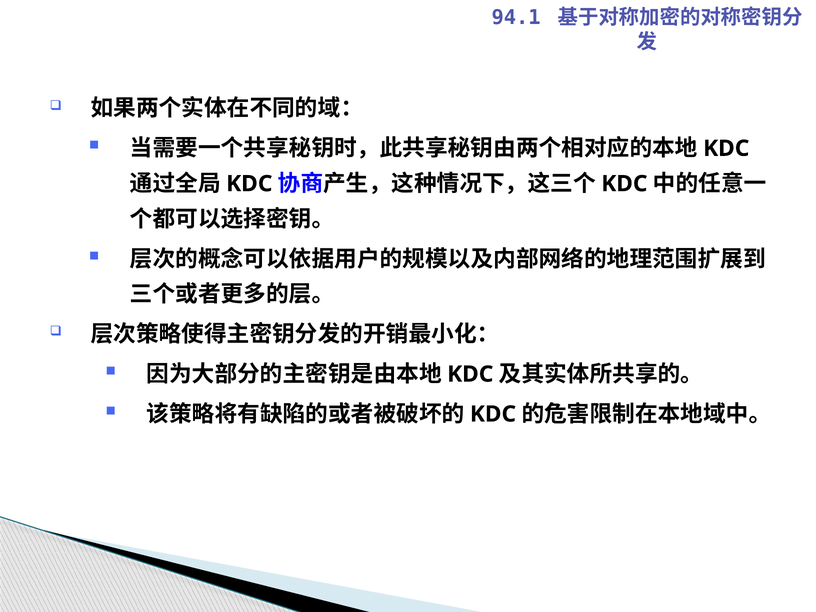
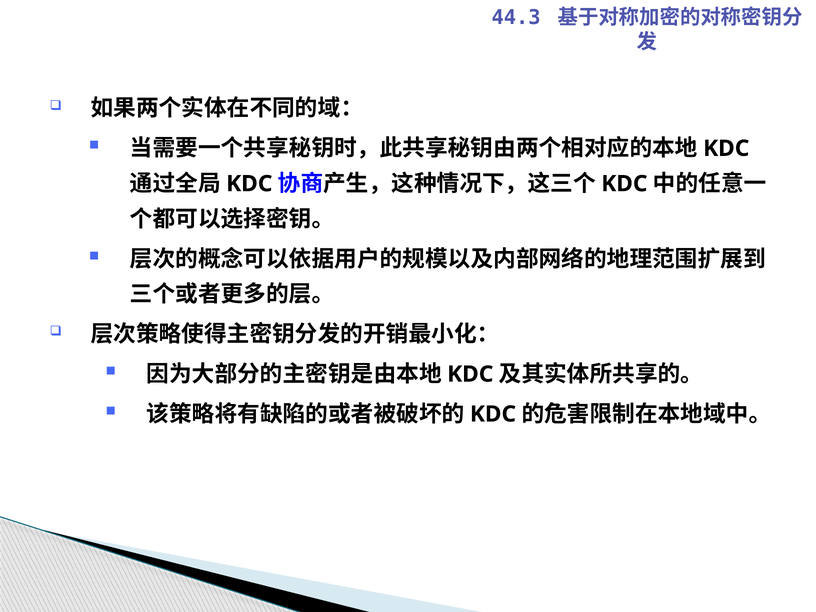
94.1: 94.1 -> 44.3
